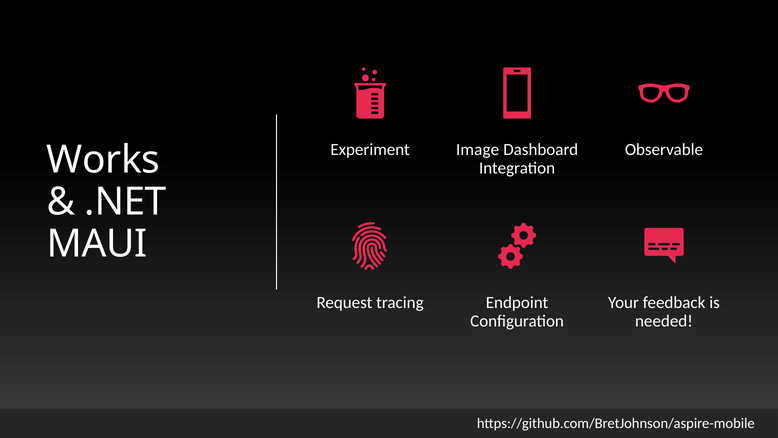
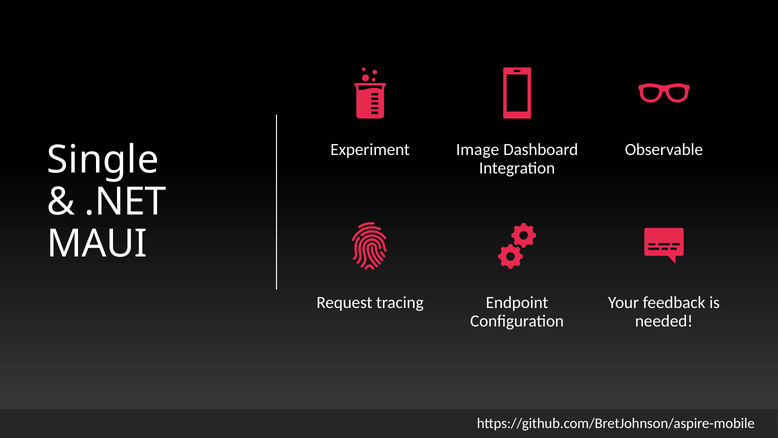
Works: Works -> Single
